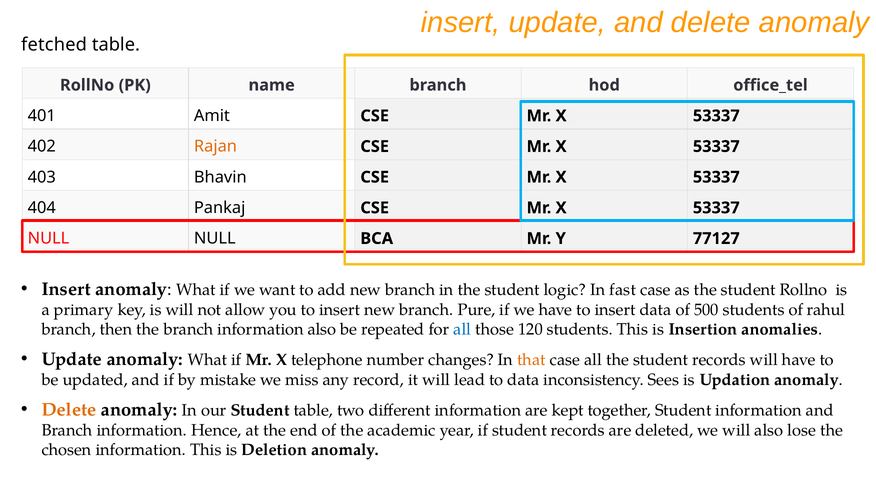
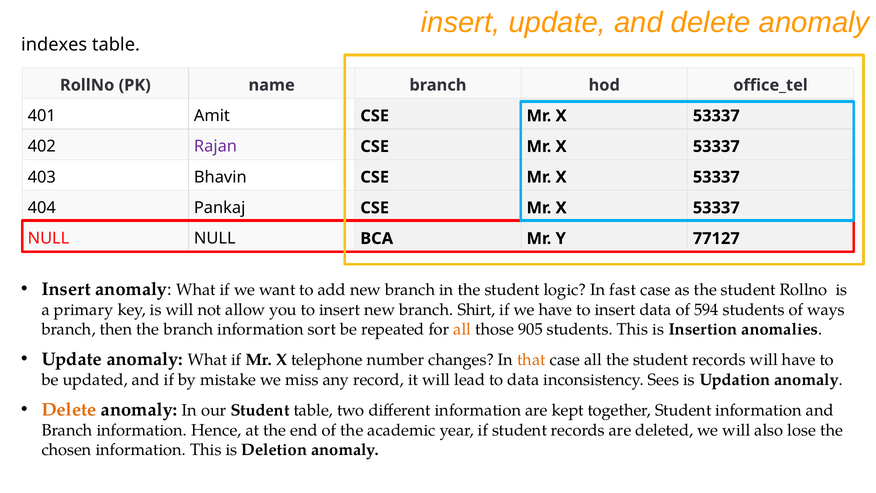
fetched: fetched -> indexes
Rajan colour: orange -> purple
Pure: Pure -> Shirt
500: 500 -> 594
rahul: rahul -> ways
information also: also -> sort
all at (462, 329) colour: blue -> orange
120: 120 -> 905
